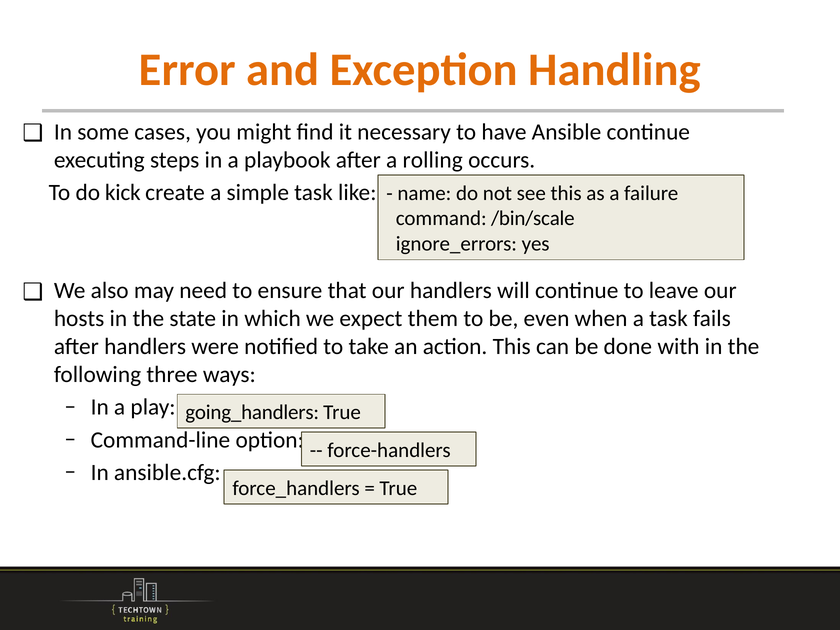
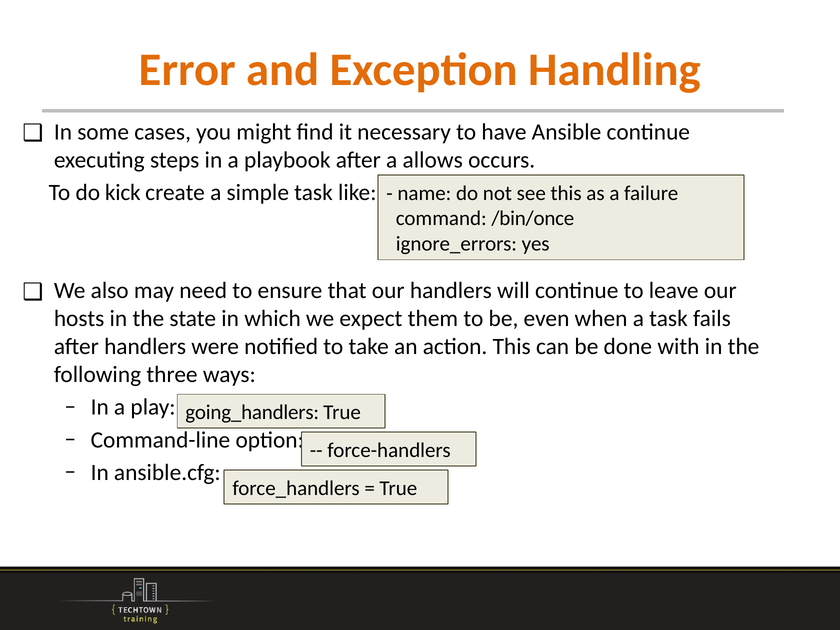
rolling: rolling -> allows
/bin/scale: /bin/scale -> /bin/once
